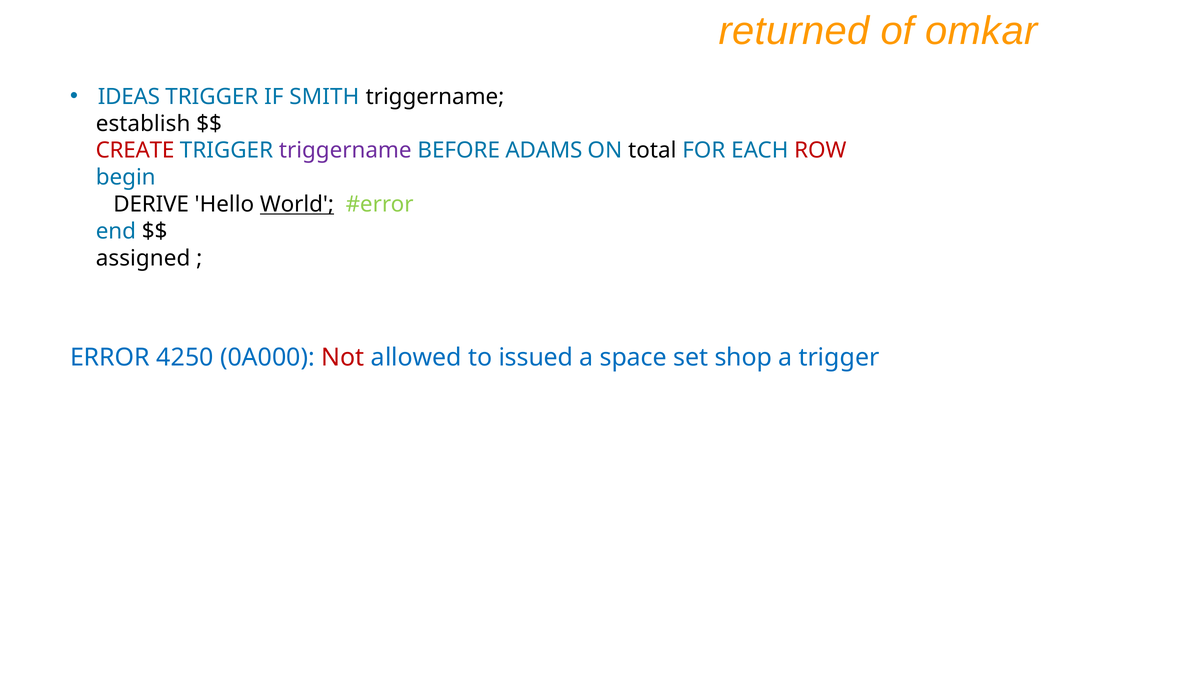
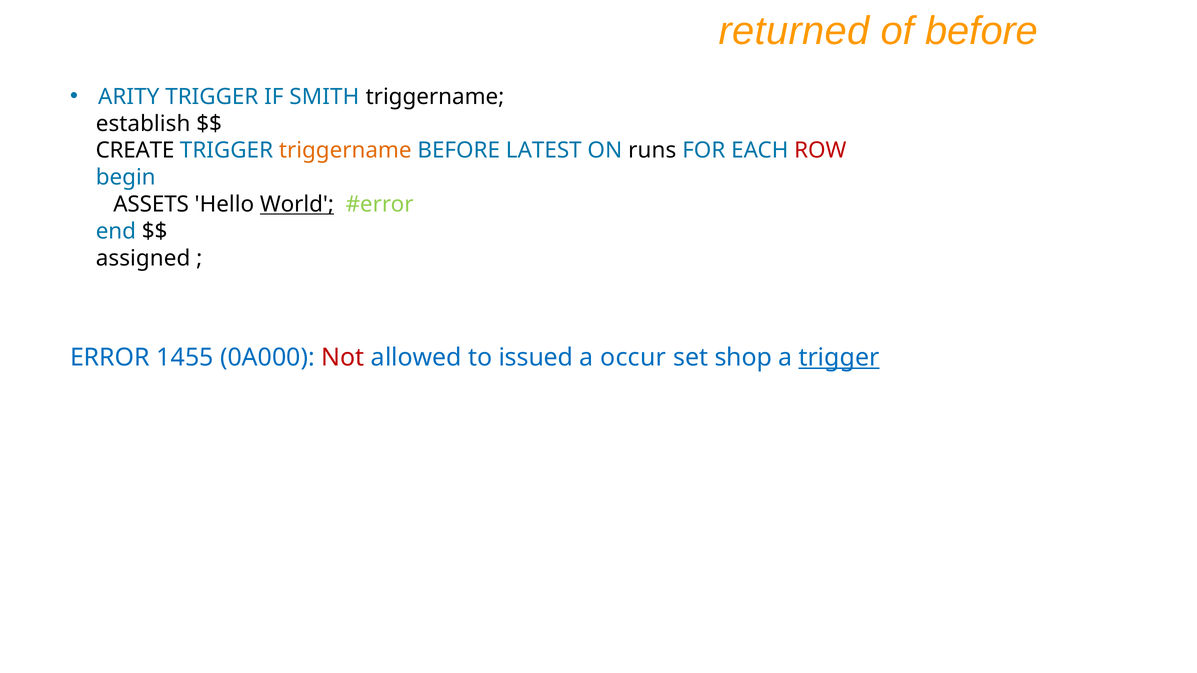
of omkar: omkar -> before
IDEAS: IDEAS -> ARITY
CREATE colour: red -> black
triggername at (345, 151) colour: purple -> orange
ADAMS: ADAMS -> LATEST
total: total -> runs
DERIVE: DERIVE -> ASSETS
4250: 4250 -> 1455
space: space -> occur
trigger at (839, 358) underline: none -> present
